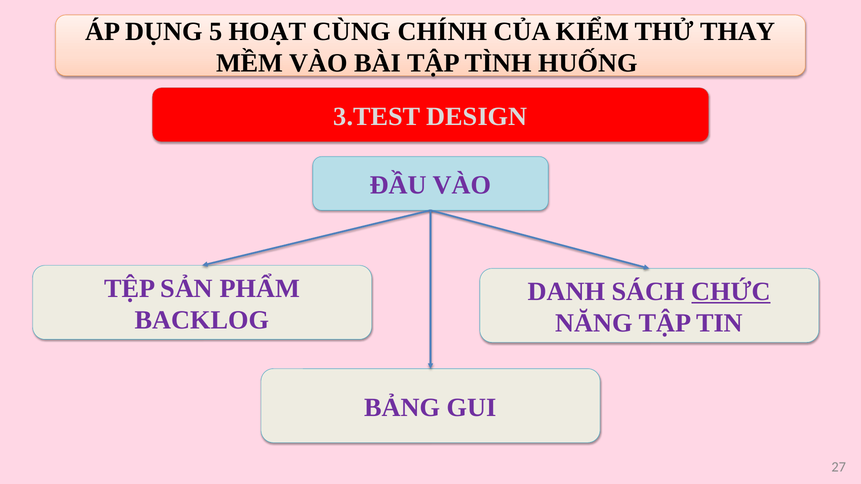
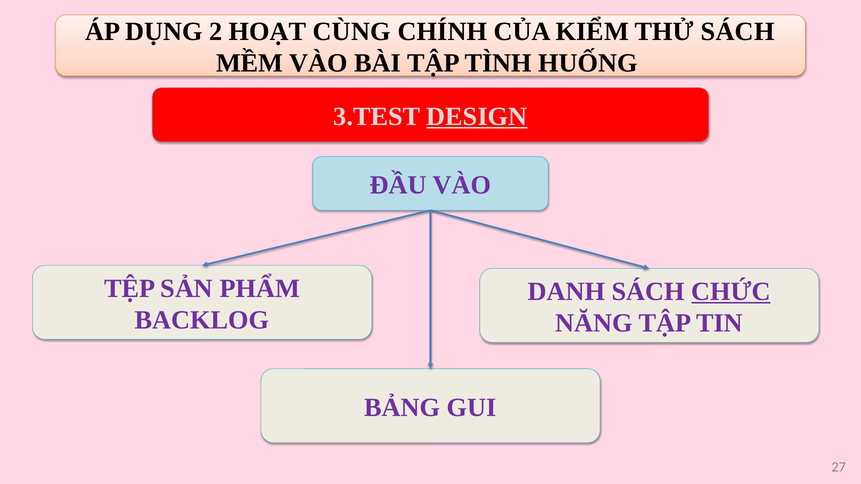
5: 5 -> 2
THỬ THAY: THAY -> SÁCH
DESIGN underline: none -> present
